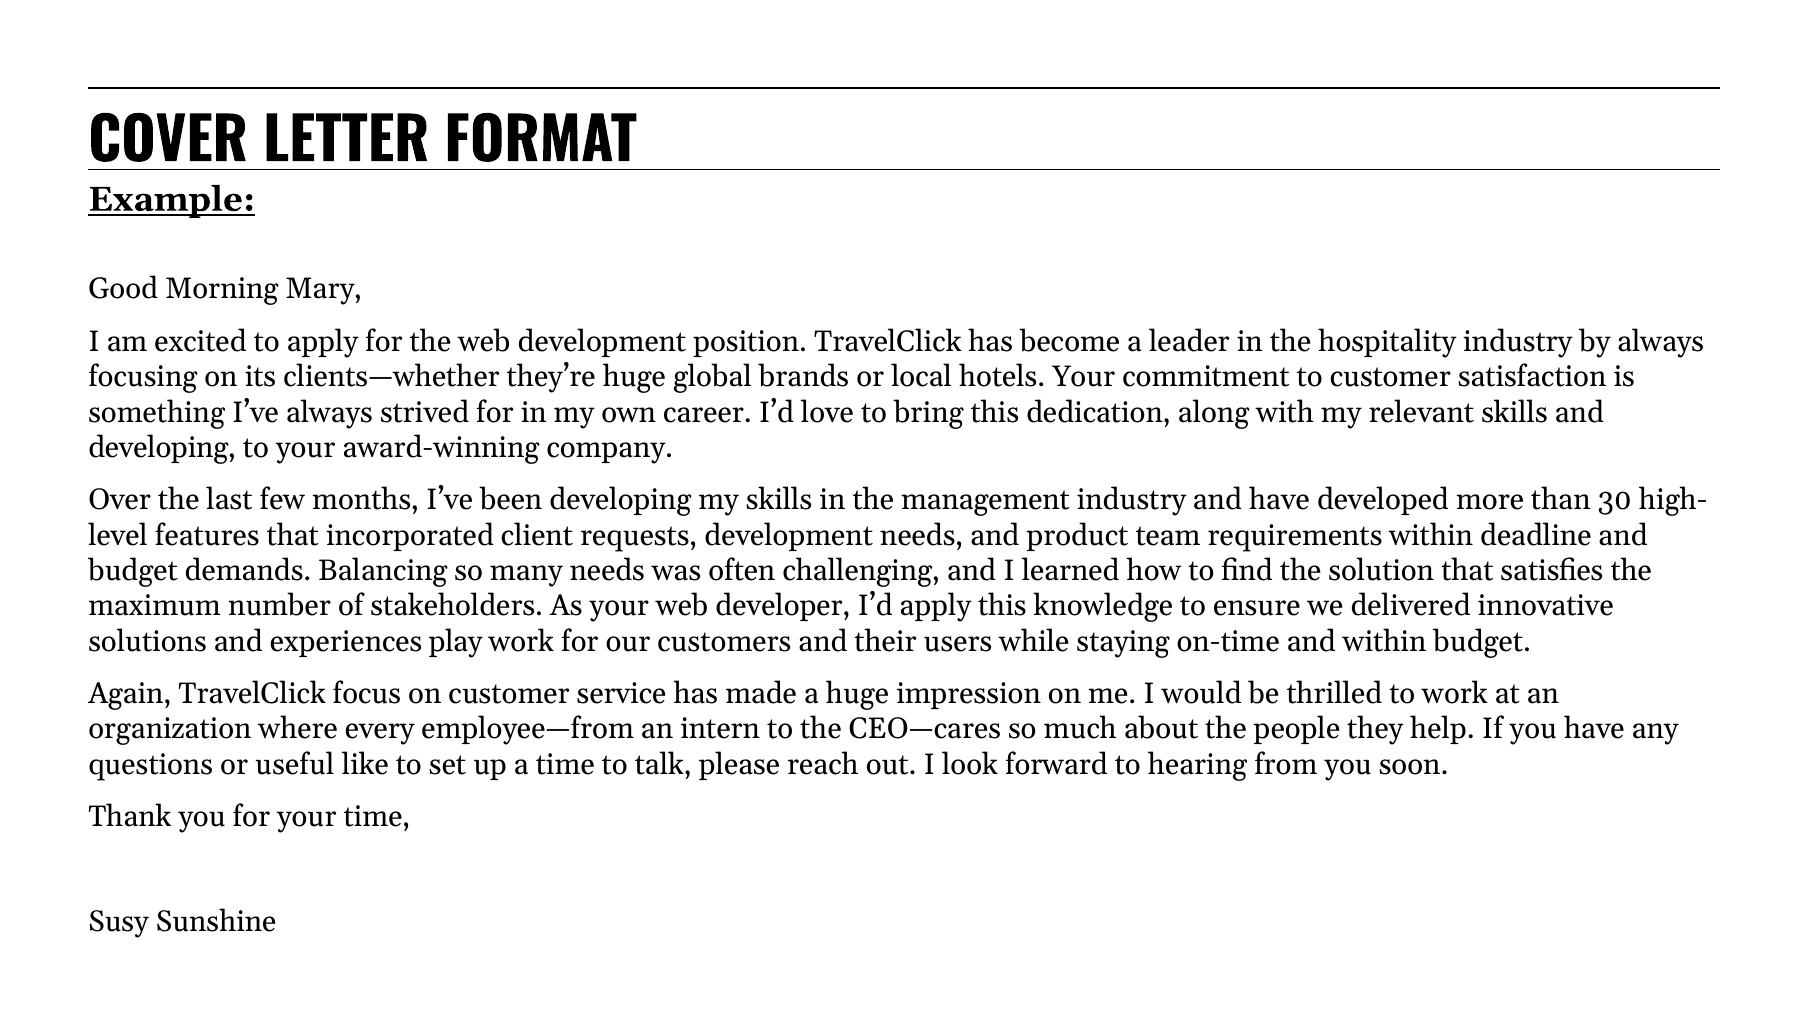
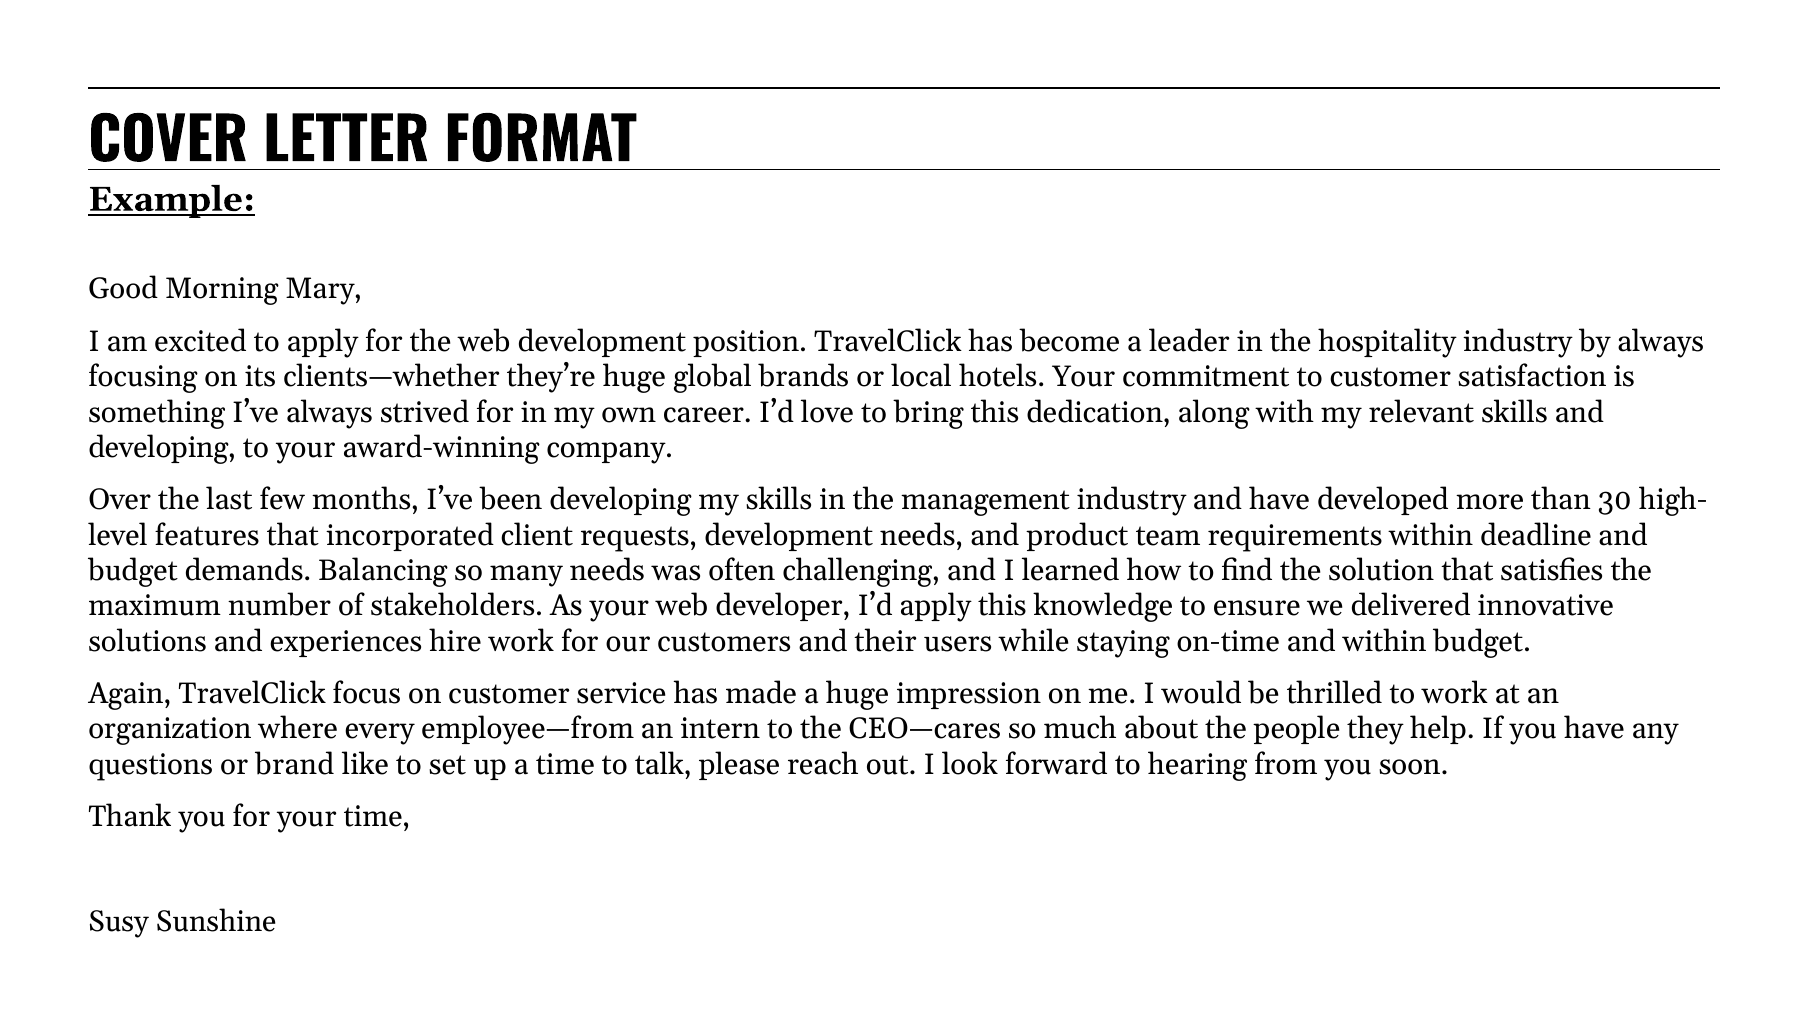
play: play -> hire
useful: useful -> brand
